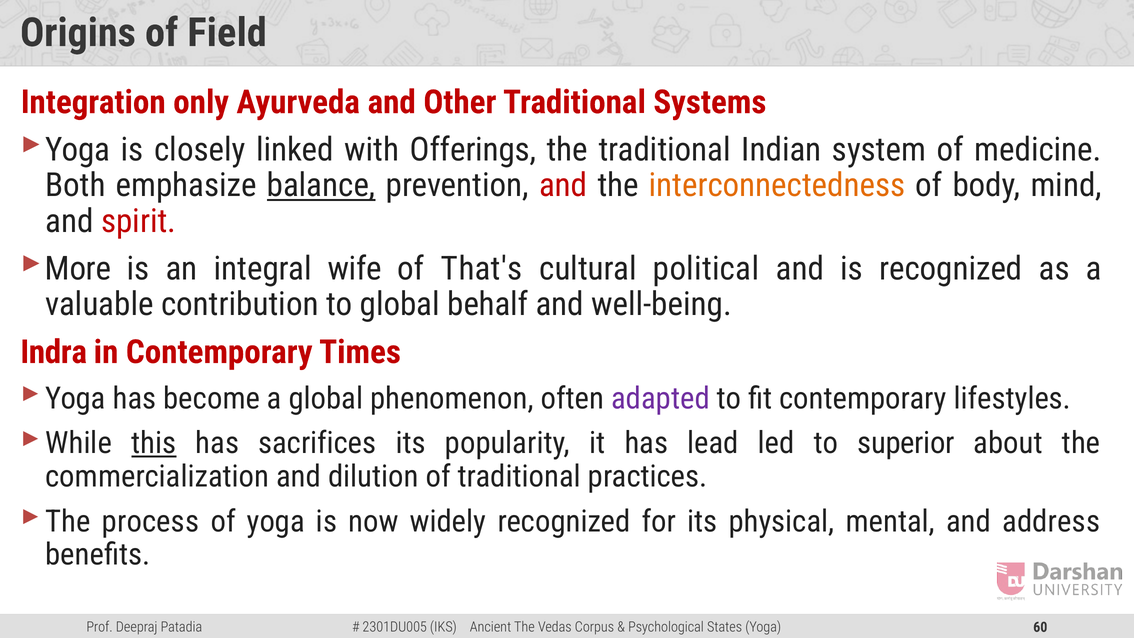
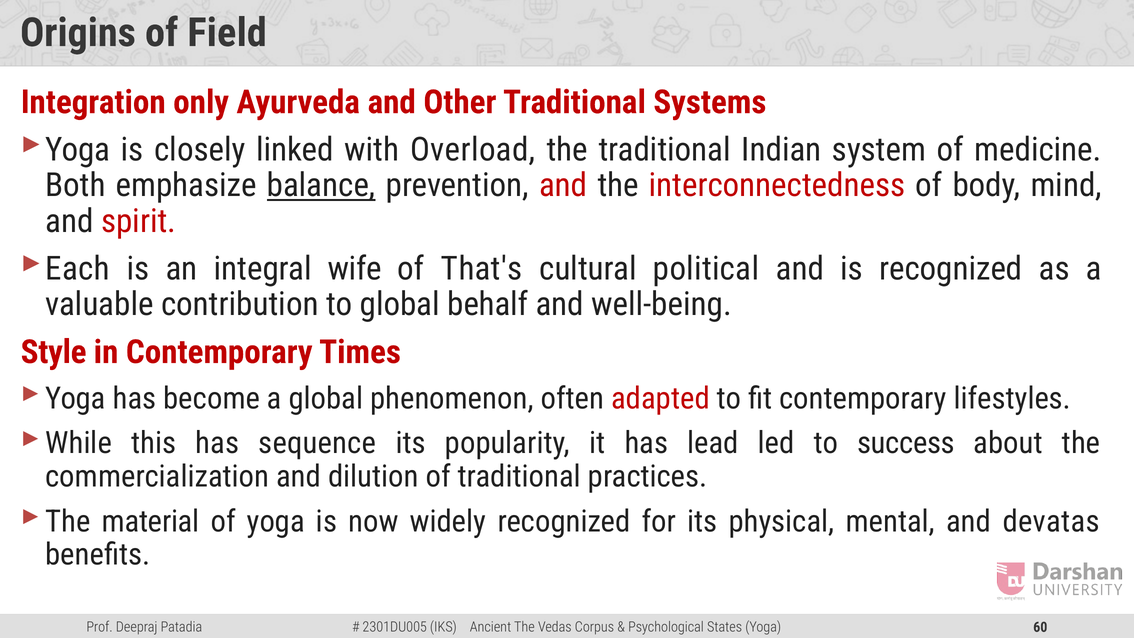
Offerings: Offerings -> Overload
interconnectedness colour: orange -> red
More: More -> Each
Indra: Indra -> Style
adapted colour: purple -> red
this underline: present -> none
sacrifices: sacrifices -> sequence
superior: superior -> success
process: process -> material
address: address -> devatas
